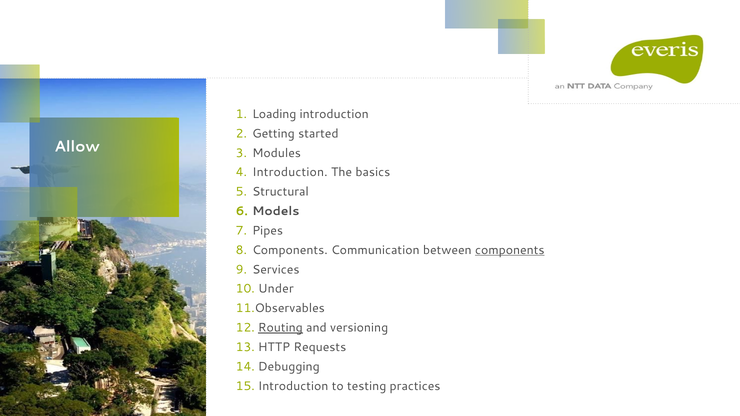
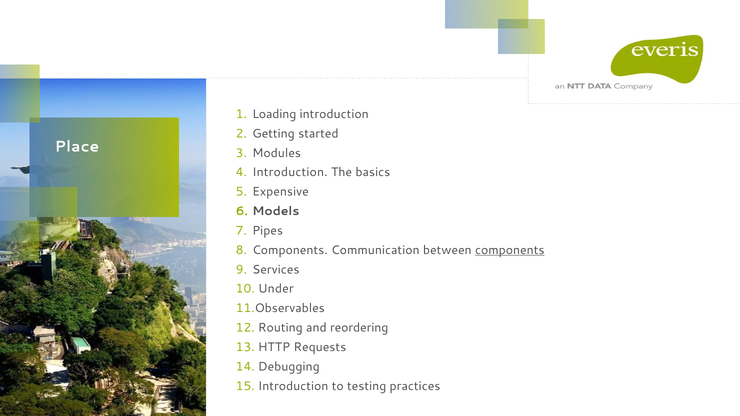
Allow: Allow -> Place
Structural: Structural -> Expensive
Routing underline: present -> none
versioning: versioning -> reordering
